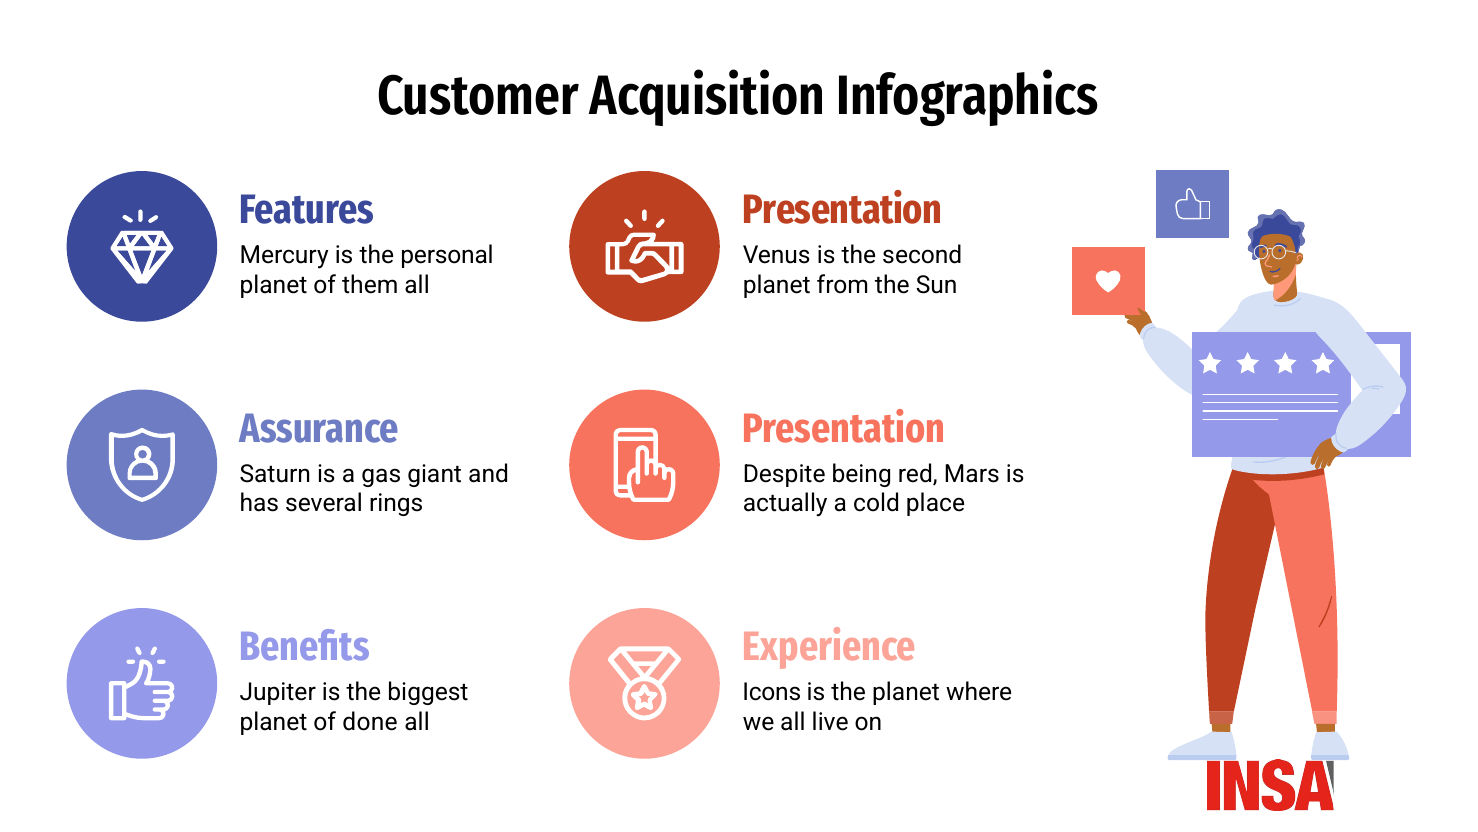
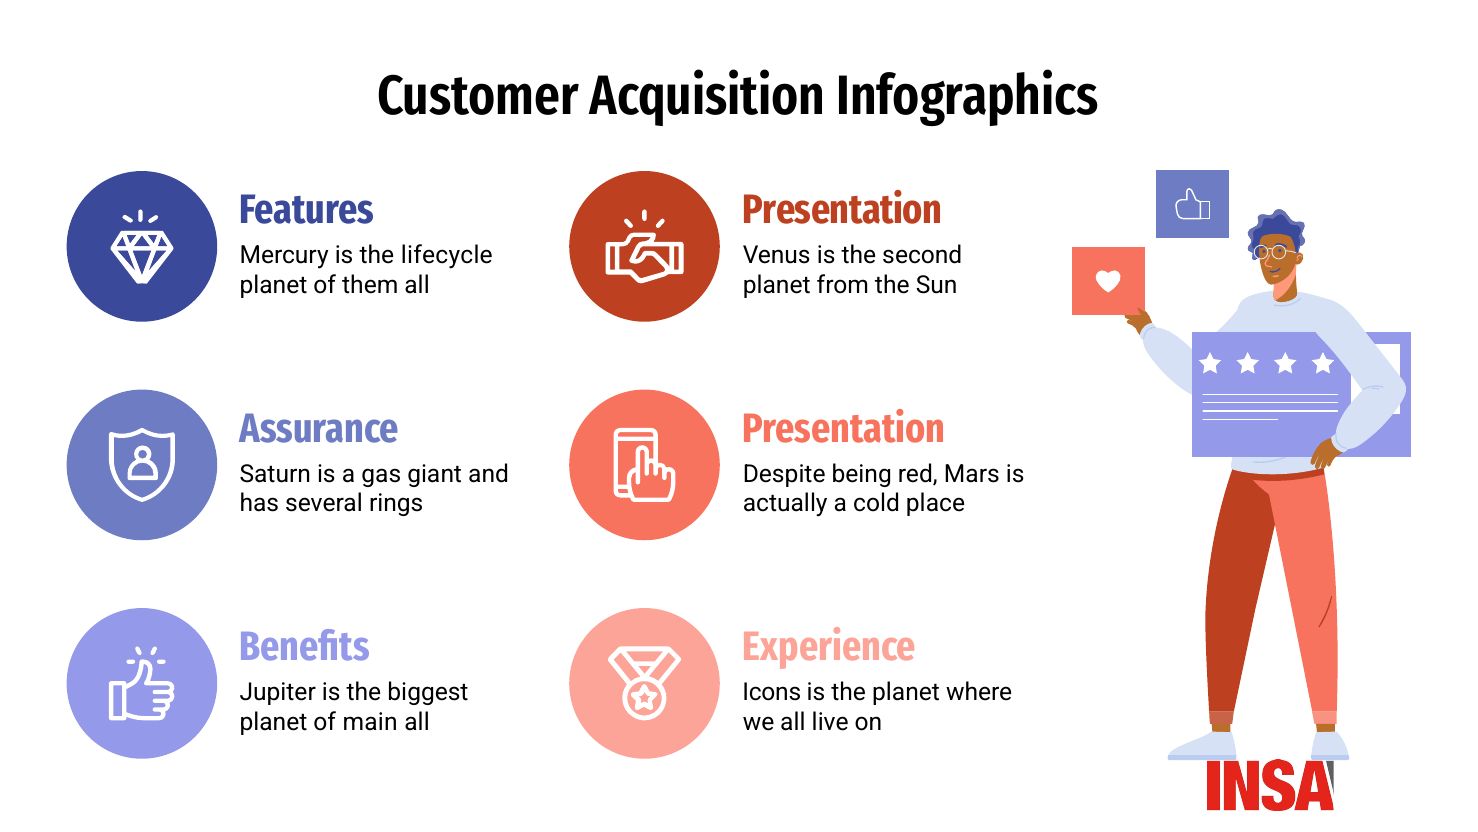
personal: personal -> lifecycle
done: done -> main
